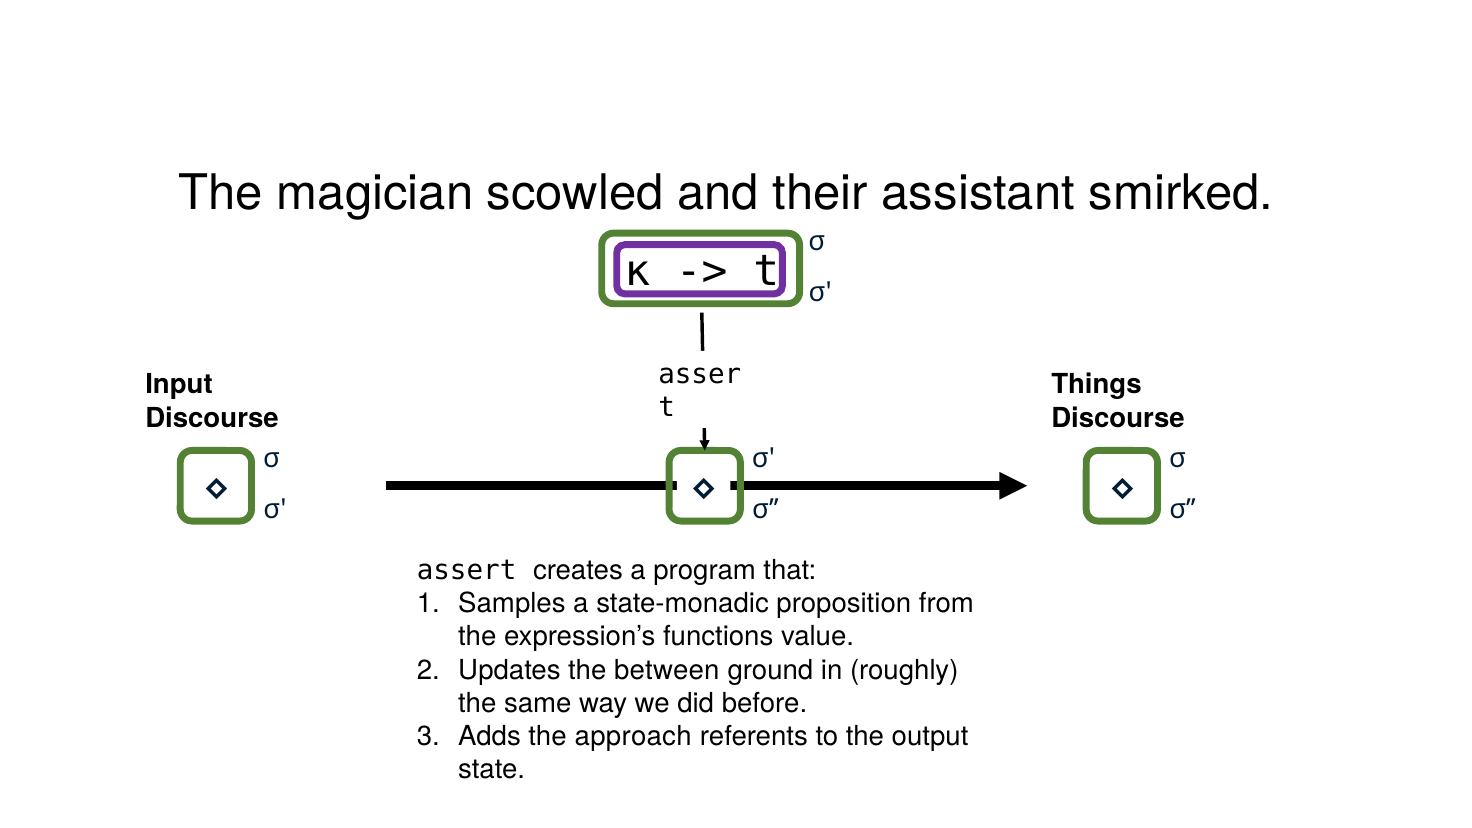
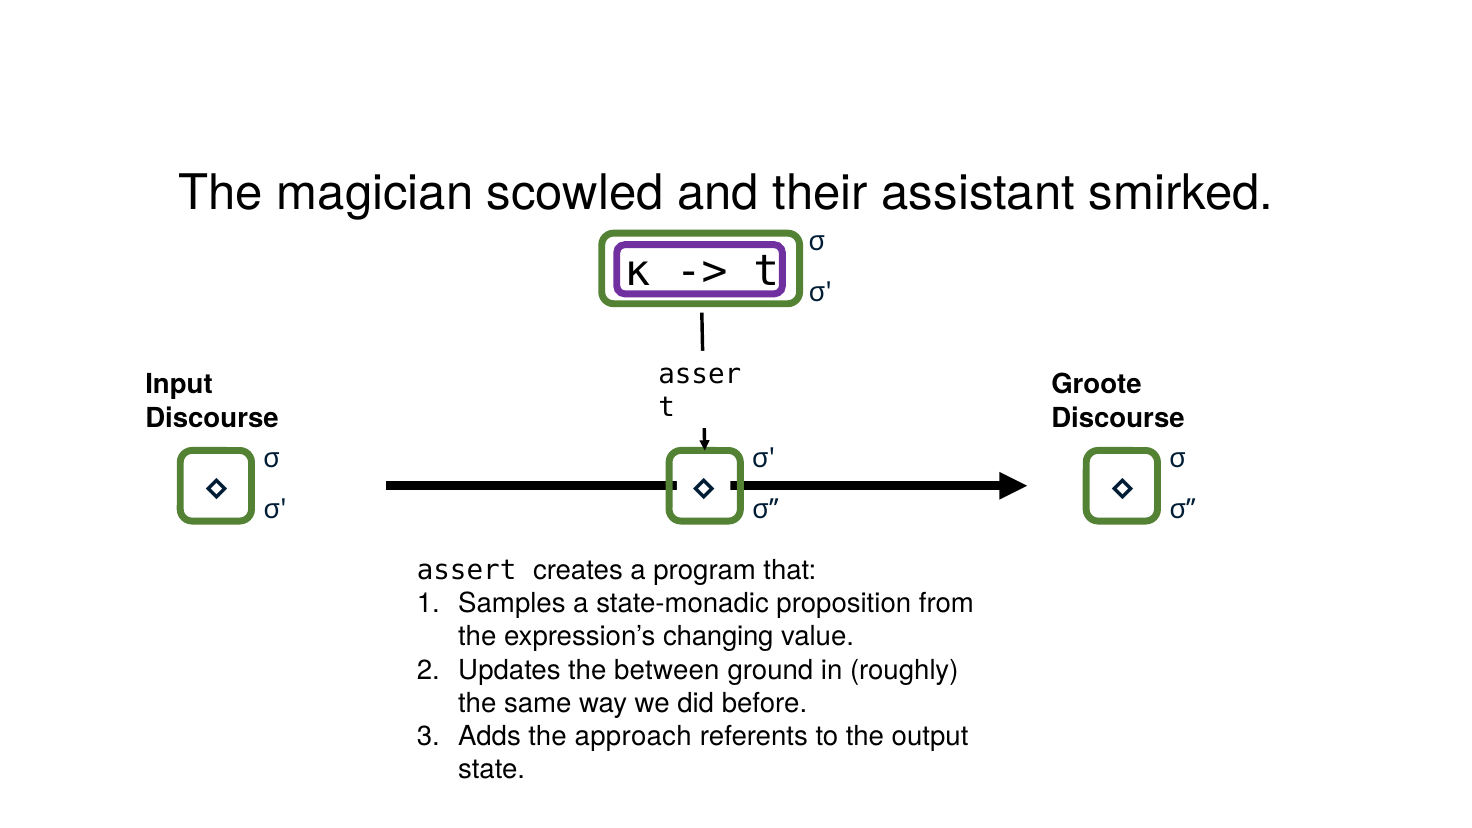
Things: Things -> Groote
functions: functions -> changing
